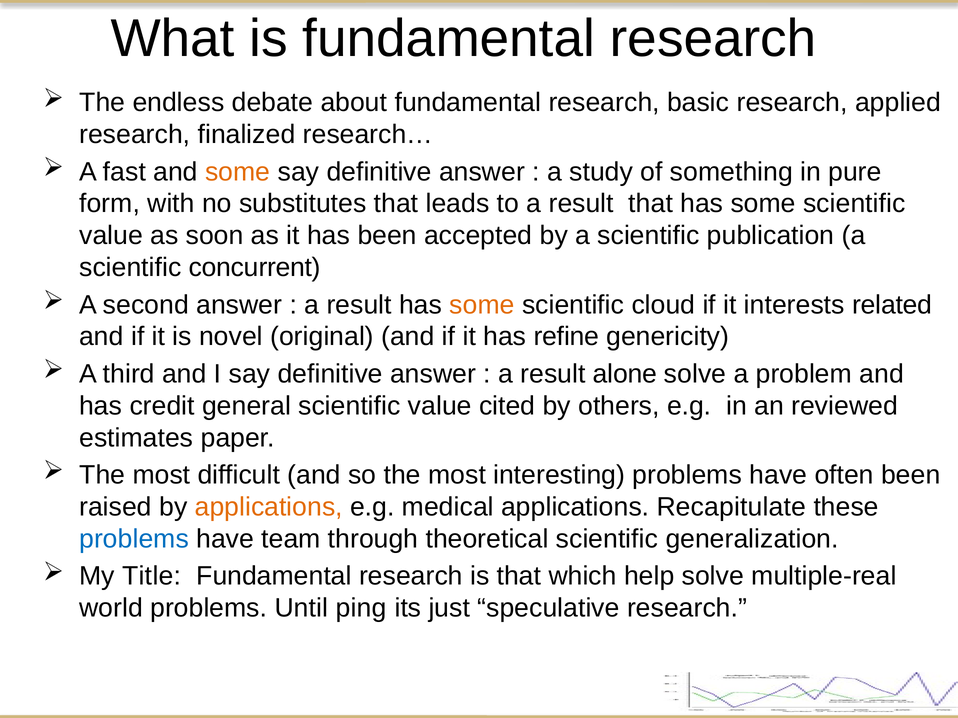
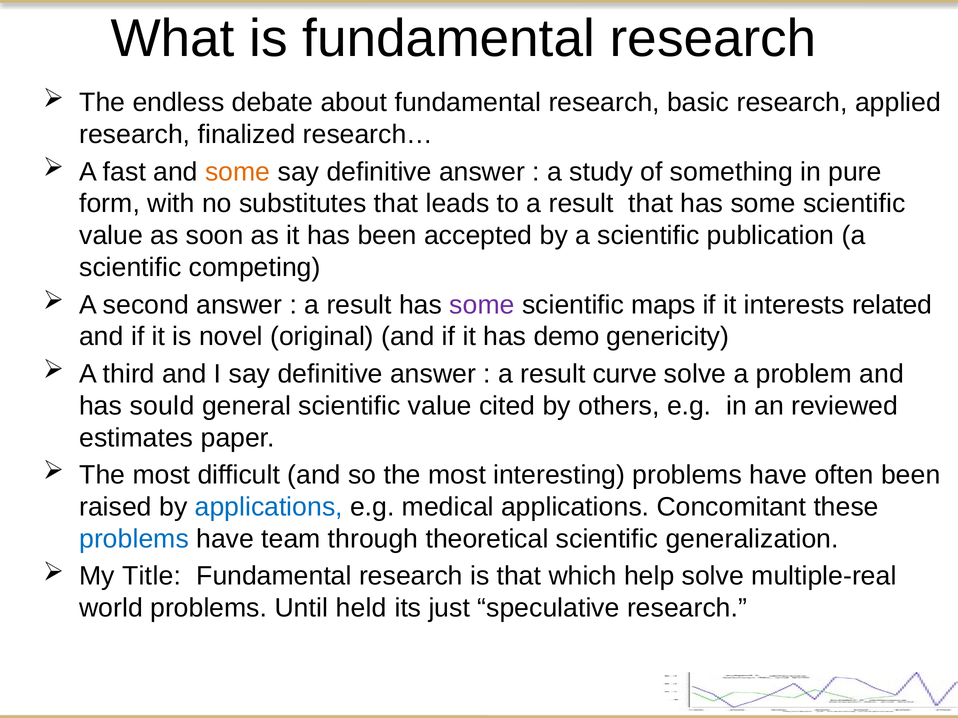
concurrent: concurrent -> competing
some at (482, 305) colour: orange -> purple
cloud: cloud -> maps
refine: refine -> demo
alone: alone -> curve
credit: credit -> sould
applications at (269, 507) colour: orange -> blue
Recapitulate: Recapitulate -> Concomitant
ping: ping -> held
